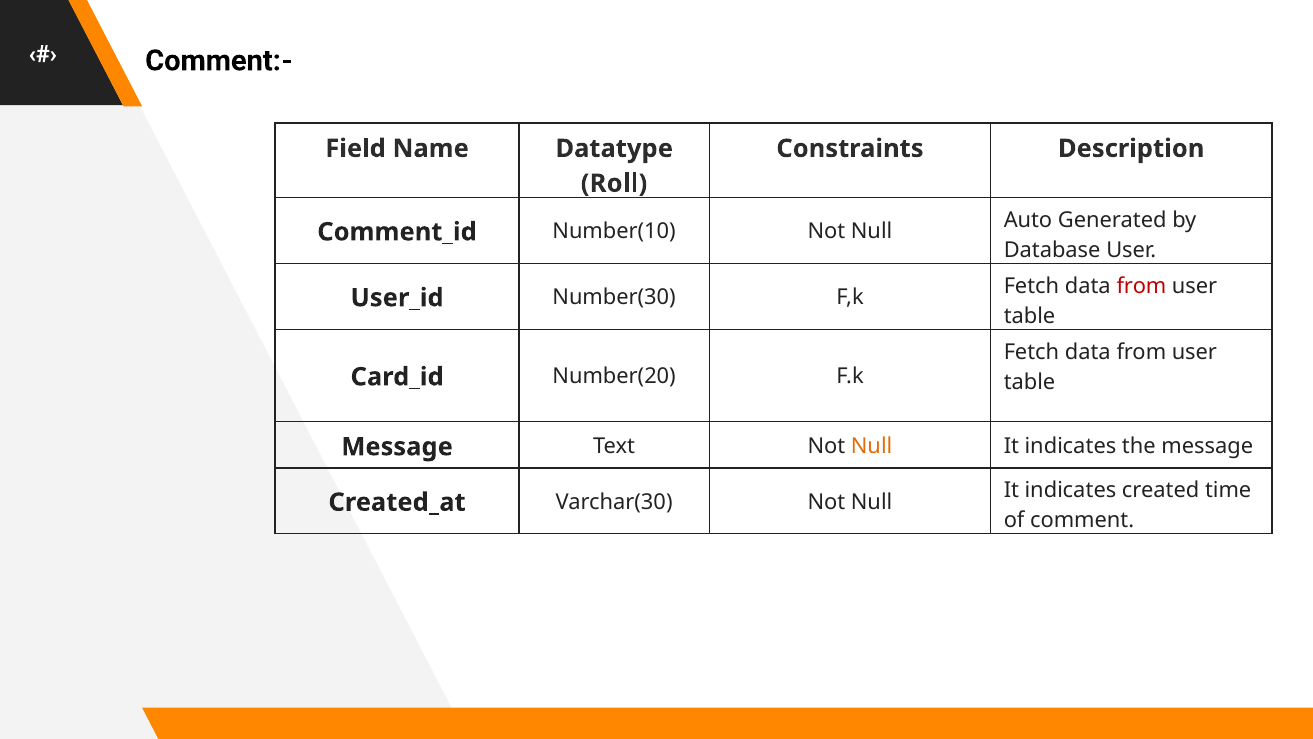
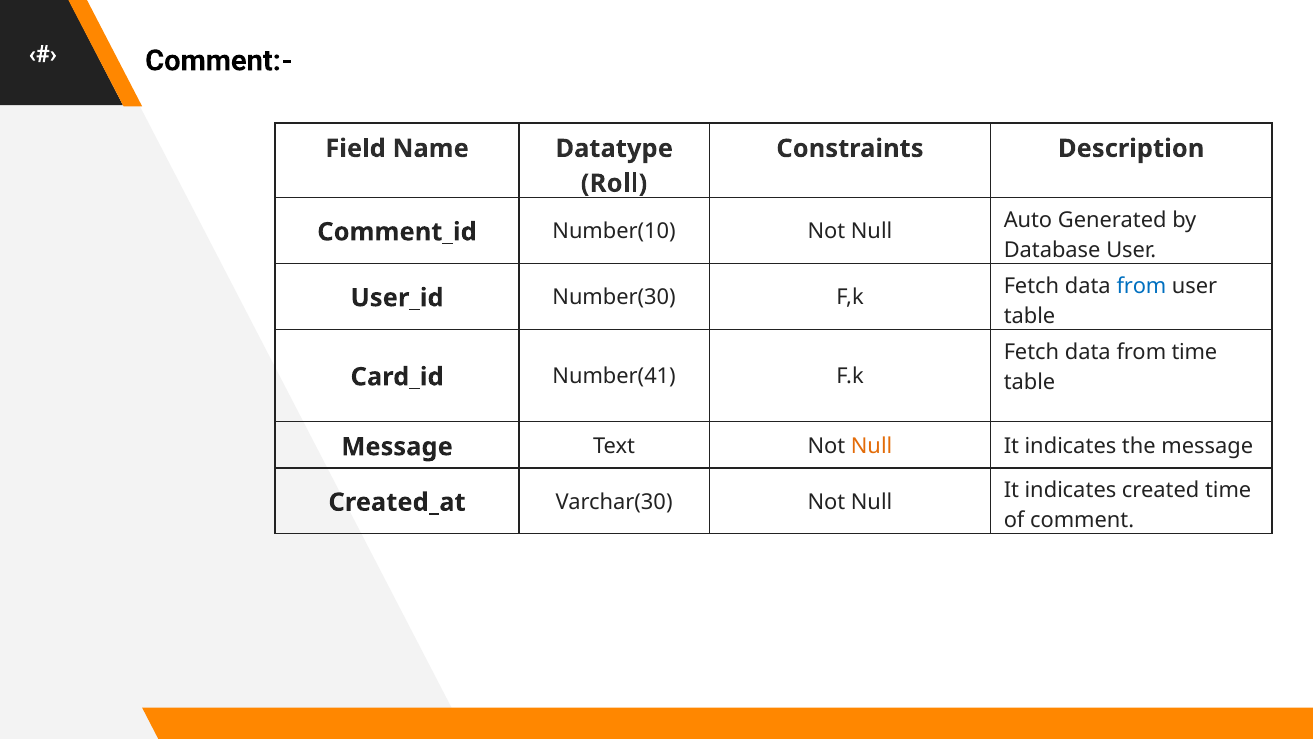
from at (1141, 286) colour: red -> blue
user at (1194, 352): user -> time
Number(20: Number(20 -> Number(41
